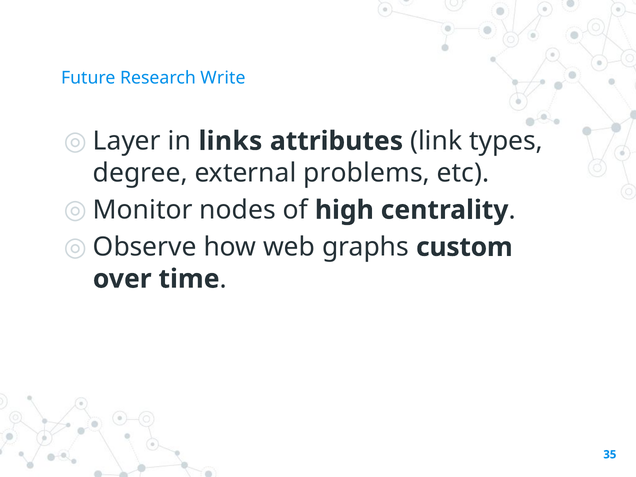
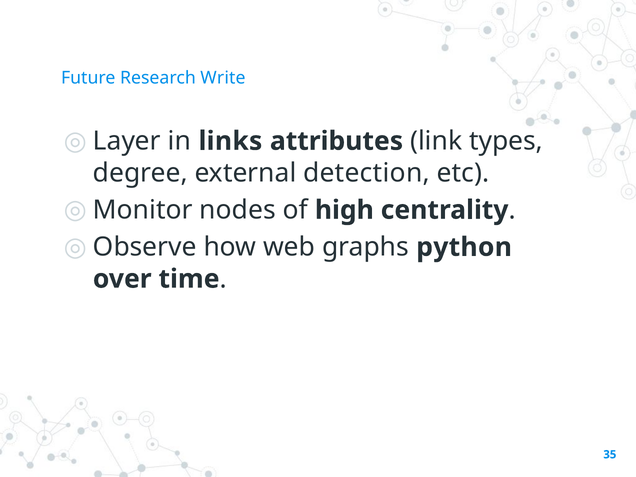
problems: problems -> detection
custom: custom -> python
